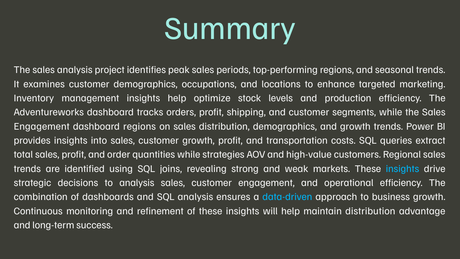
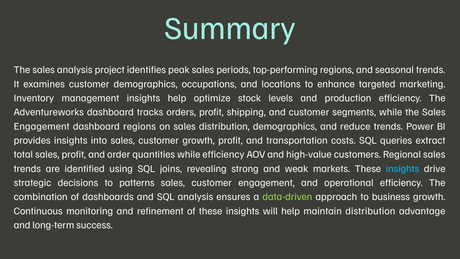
and growth: growth -> reduce
while strategies: strategies -> efficiency
to analysis: analysis -> patterns
data-driven colour: light blue -> light green
